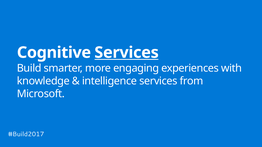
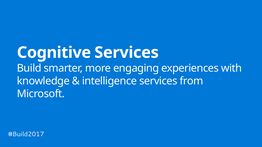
Services at (127, 53) underline: present -> none
